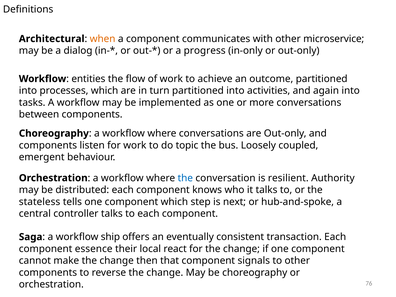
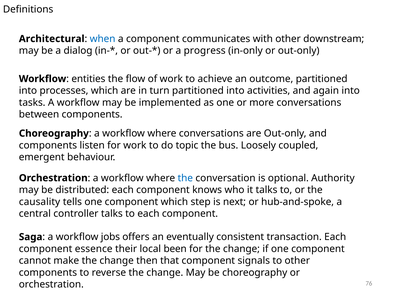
when colour: orange -> blue
microservice: microservice -> downstream
resilient: resilient -> optional
stateless: stateless -> causality
ship: ship -> jobs
react: react -> been
